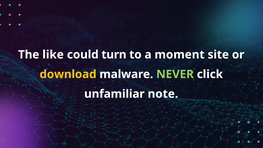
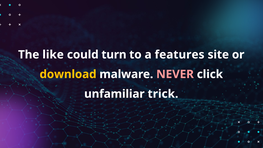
moment: moment -> features
NEVER colour: light green -> pink
note: note -> trick
